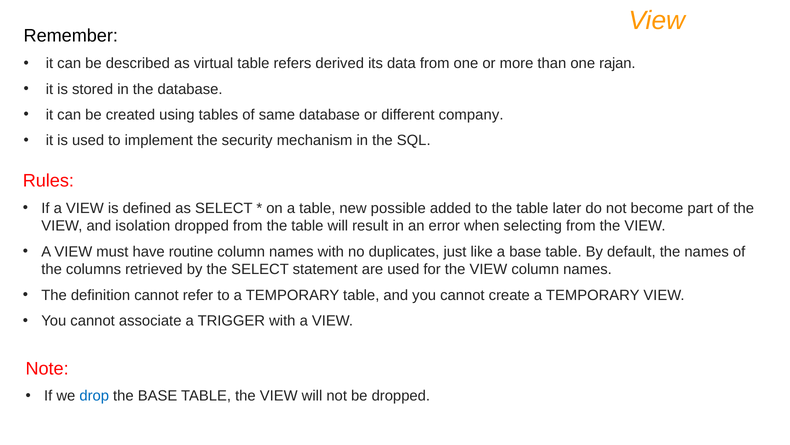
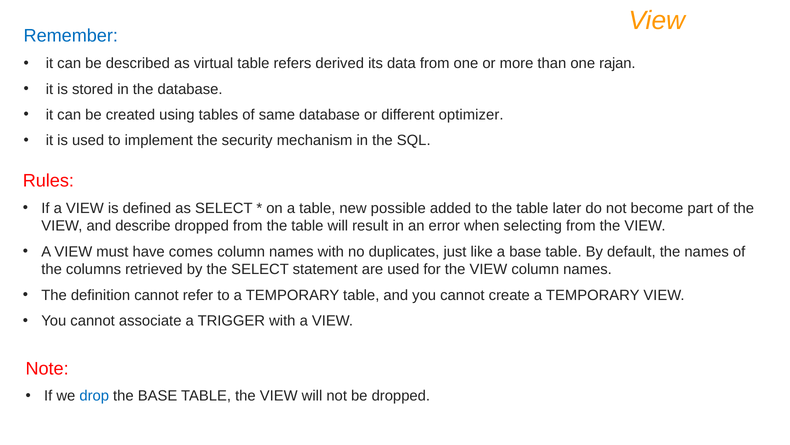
Remember colour: black -> blue
company: company -> optimizer
isolation: isolation -> describe
routine: routine -> comes
